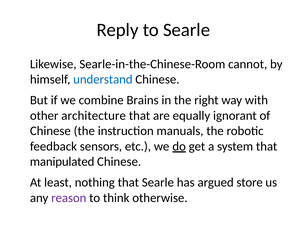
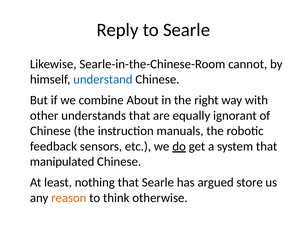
Brains: Brains -> About
architecture: architecture -> understands
reason colour: purple -> orange
